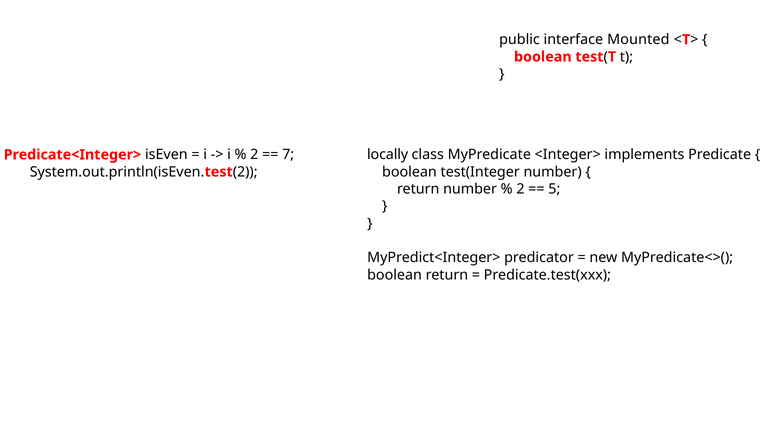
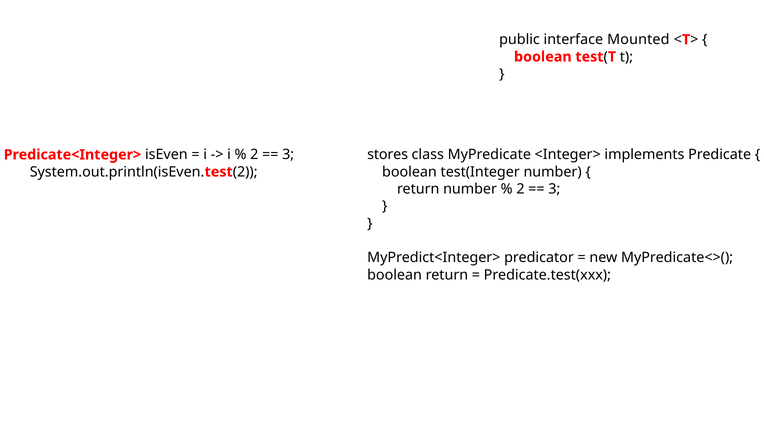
locally: locally -> stores
7 at (288, 155): 7 -> 3
5 at (554, 189): 5 -> 3
